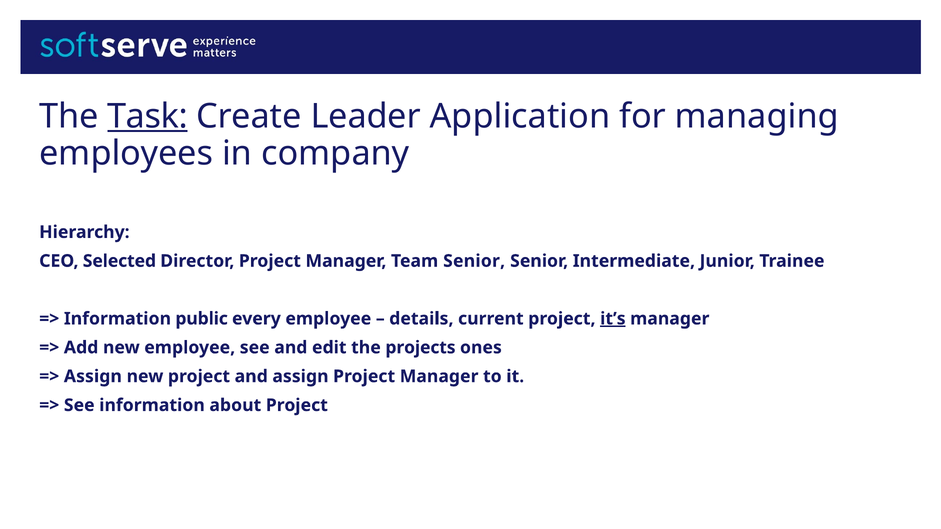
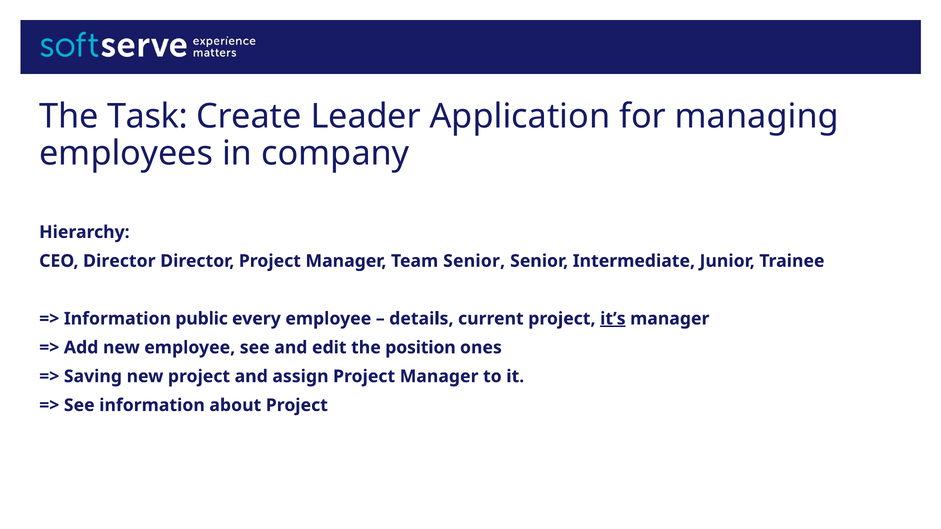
Task underline: present -> none
CEO Selected: Selected -> Director
projects: projects -> position
Assign at (93, 377): Assign -> Saving
